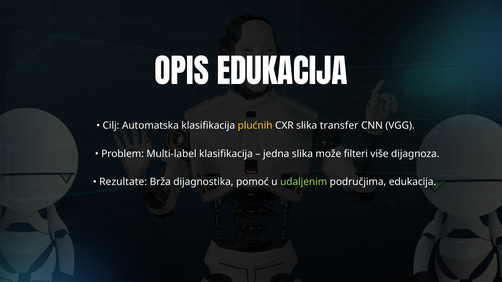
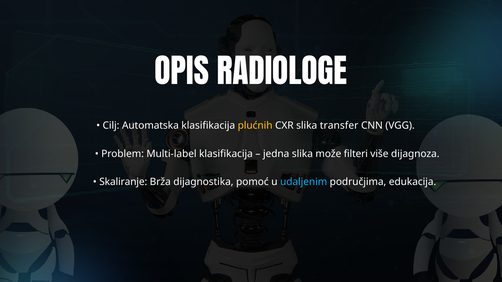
OPIS EDUKACIJA: EDUKACIJA -> RADIOLOGE
Rezultate: Rezultate -> Skaliranje
udaljenim colour: light green -> light blue
